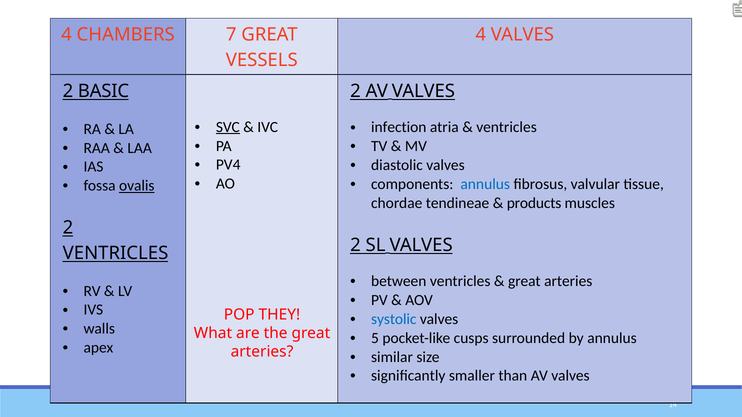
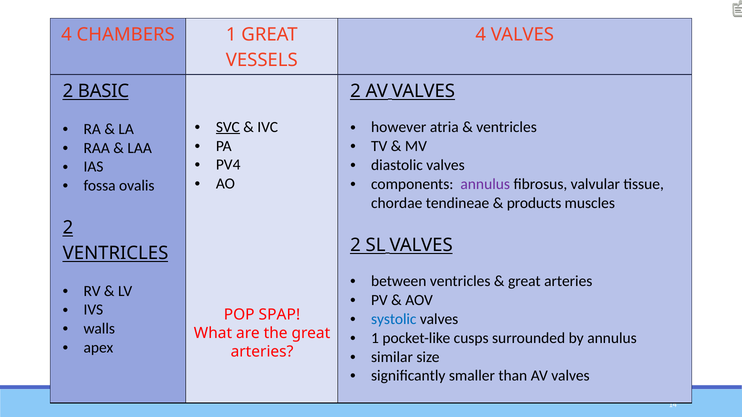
CHAMBERS 7: 7 -> 1
infection: infection -> however
annulus at (485, 184) colour: blue -> purple
ovalis underline: present -> none
THEY: THEY -> SPAP
5 at (375, 338): 5 -> 1
